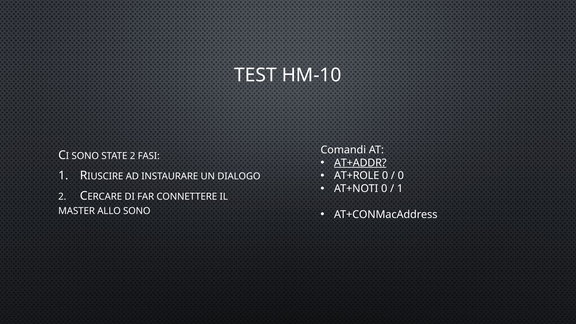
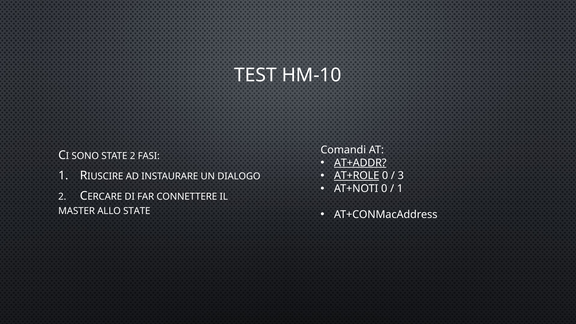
AT+ROLE underline: none -> present
0 at (401, 176): 0 -> 3
ALLO SONO: SONO -> STATE
